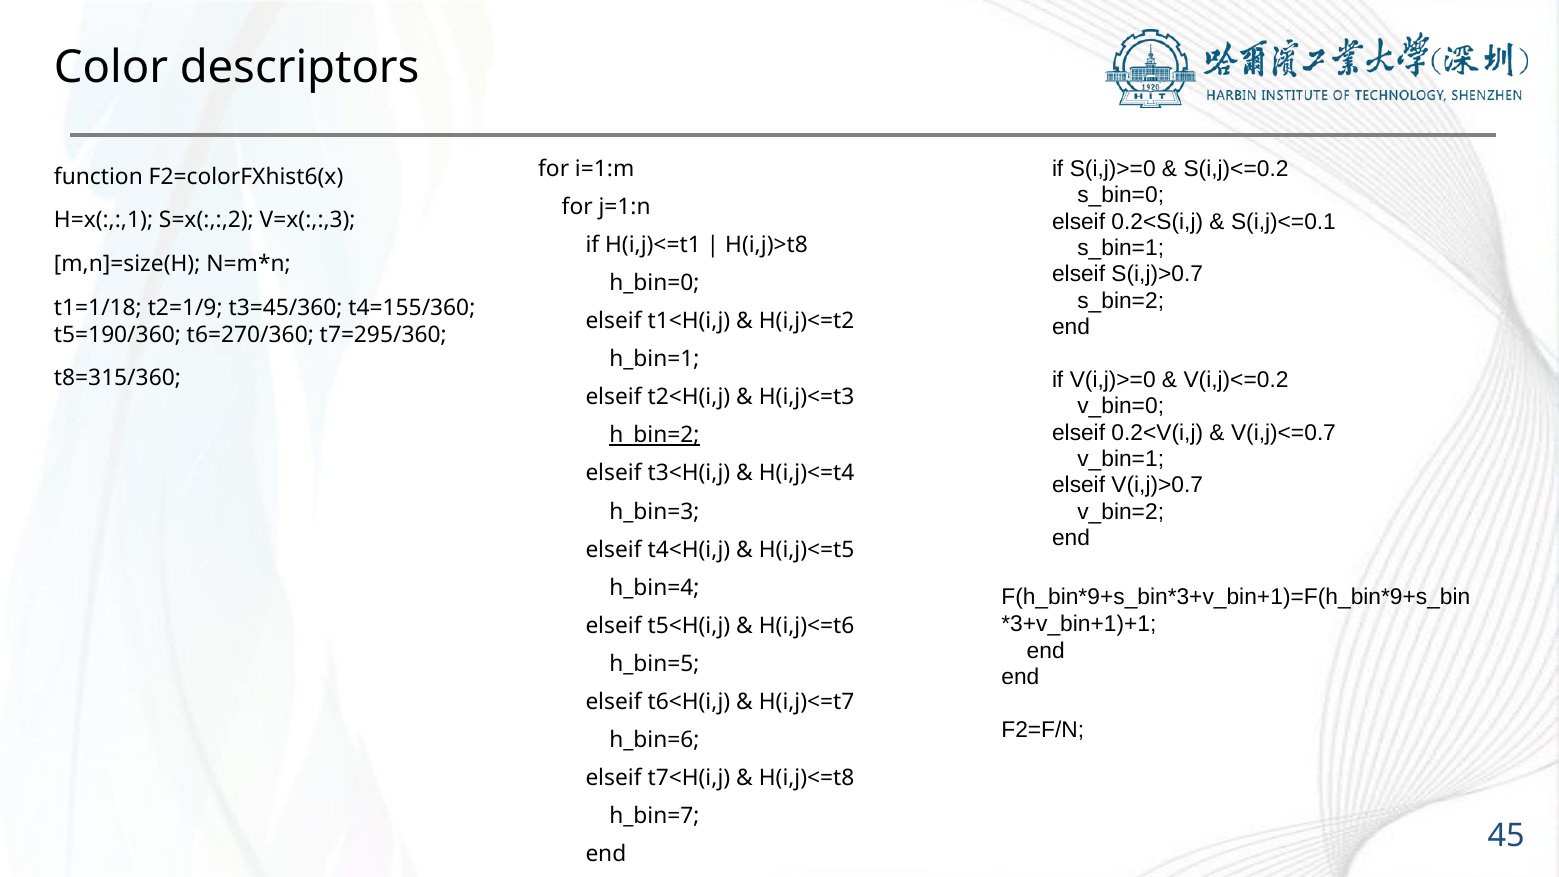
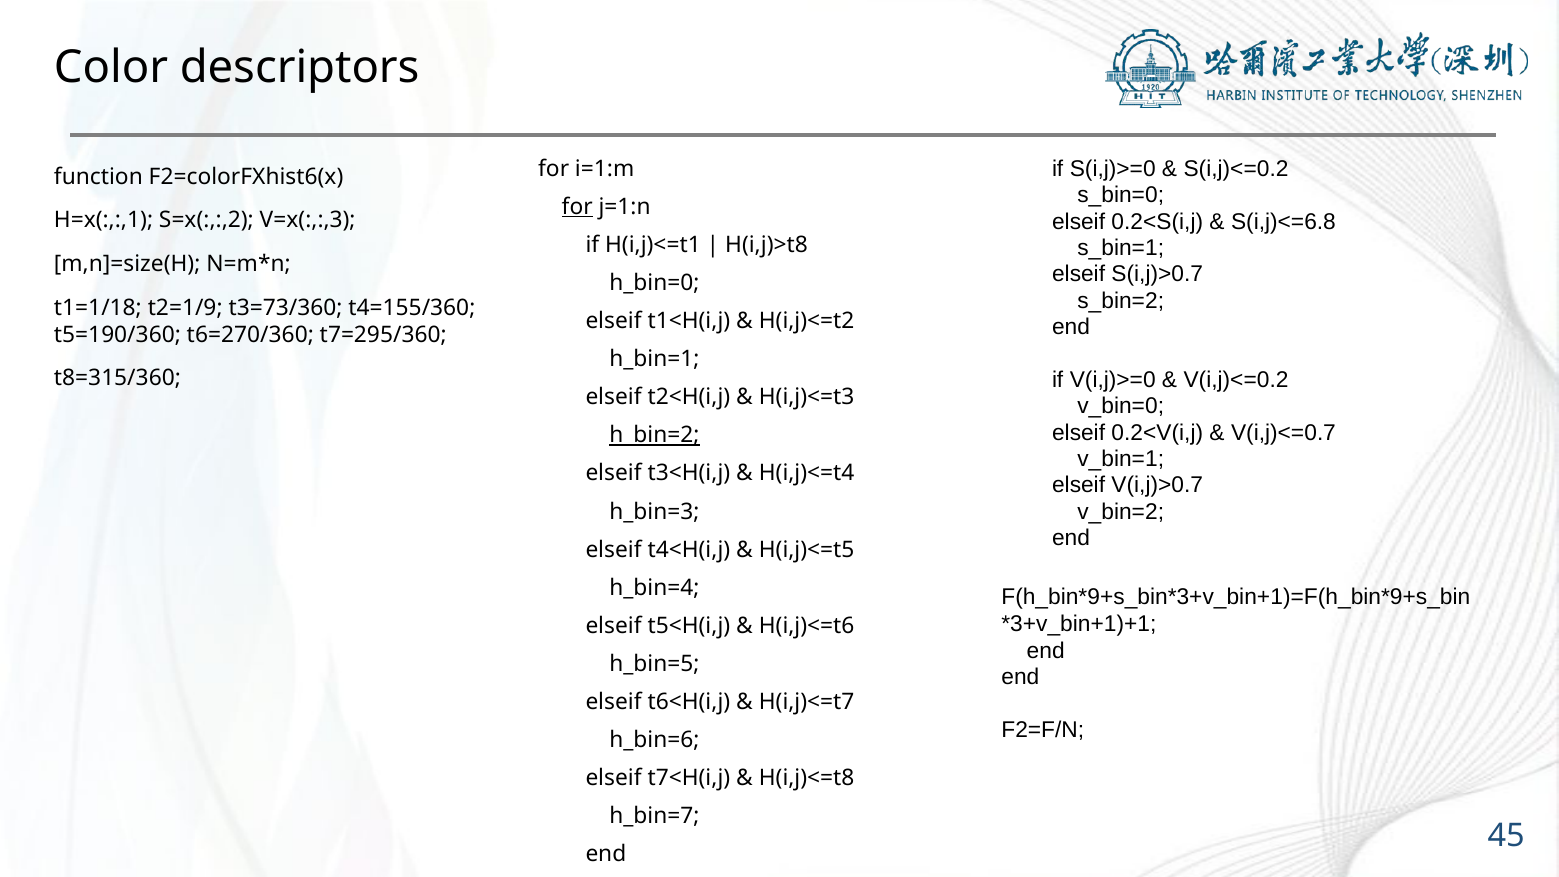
for at (577, 207) underline: none -> present
S(i,j)<=0.1: S(i,j)<=0.1 -> S(i,j)<=6.8
t3=45/360: t3=45/360 -> t3=73/360
